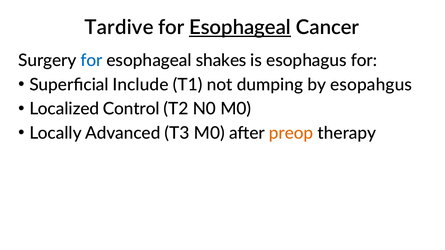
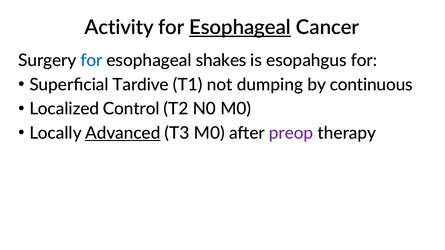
Tardive: Tardive -> Activity
esophagus: esophagus -> esopahgus
Include: Include -> Tardive
esopahgus: esopahgus -> continuous
Advanced underline: none -> present
preop colour: orange -> purple
